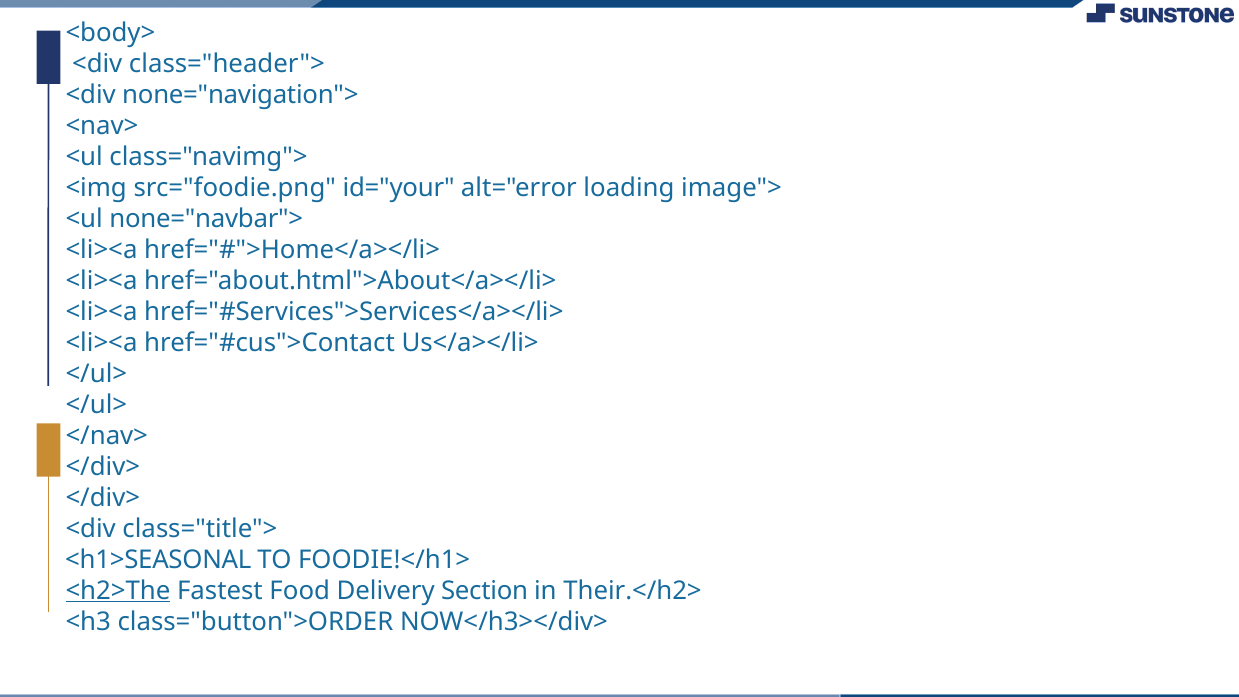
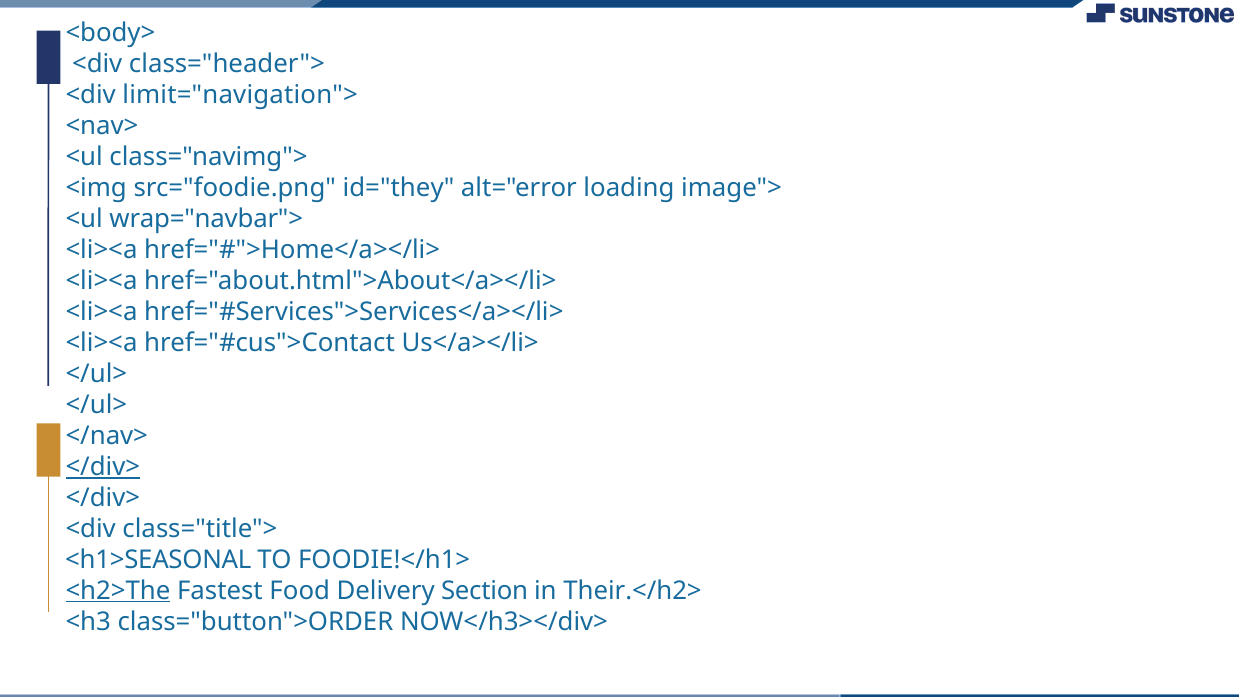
none="navigation">: none="navigation"> -> limit="navigation">
id="your: id="your -> id="they
none="navbar">: none="navbar"> -> wrap="navbar">
</div> at (103, 467) underline: none -> present
